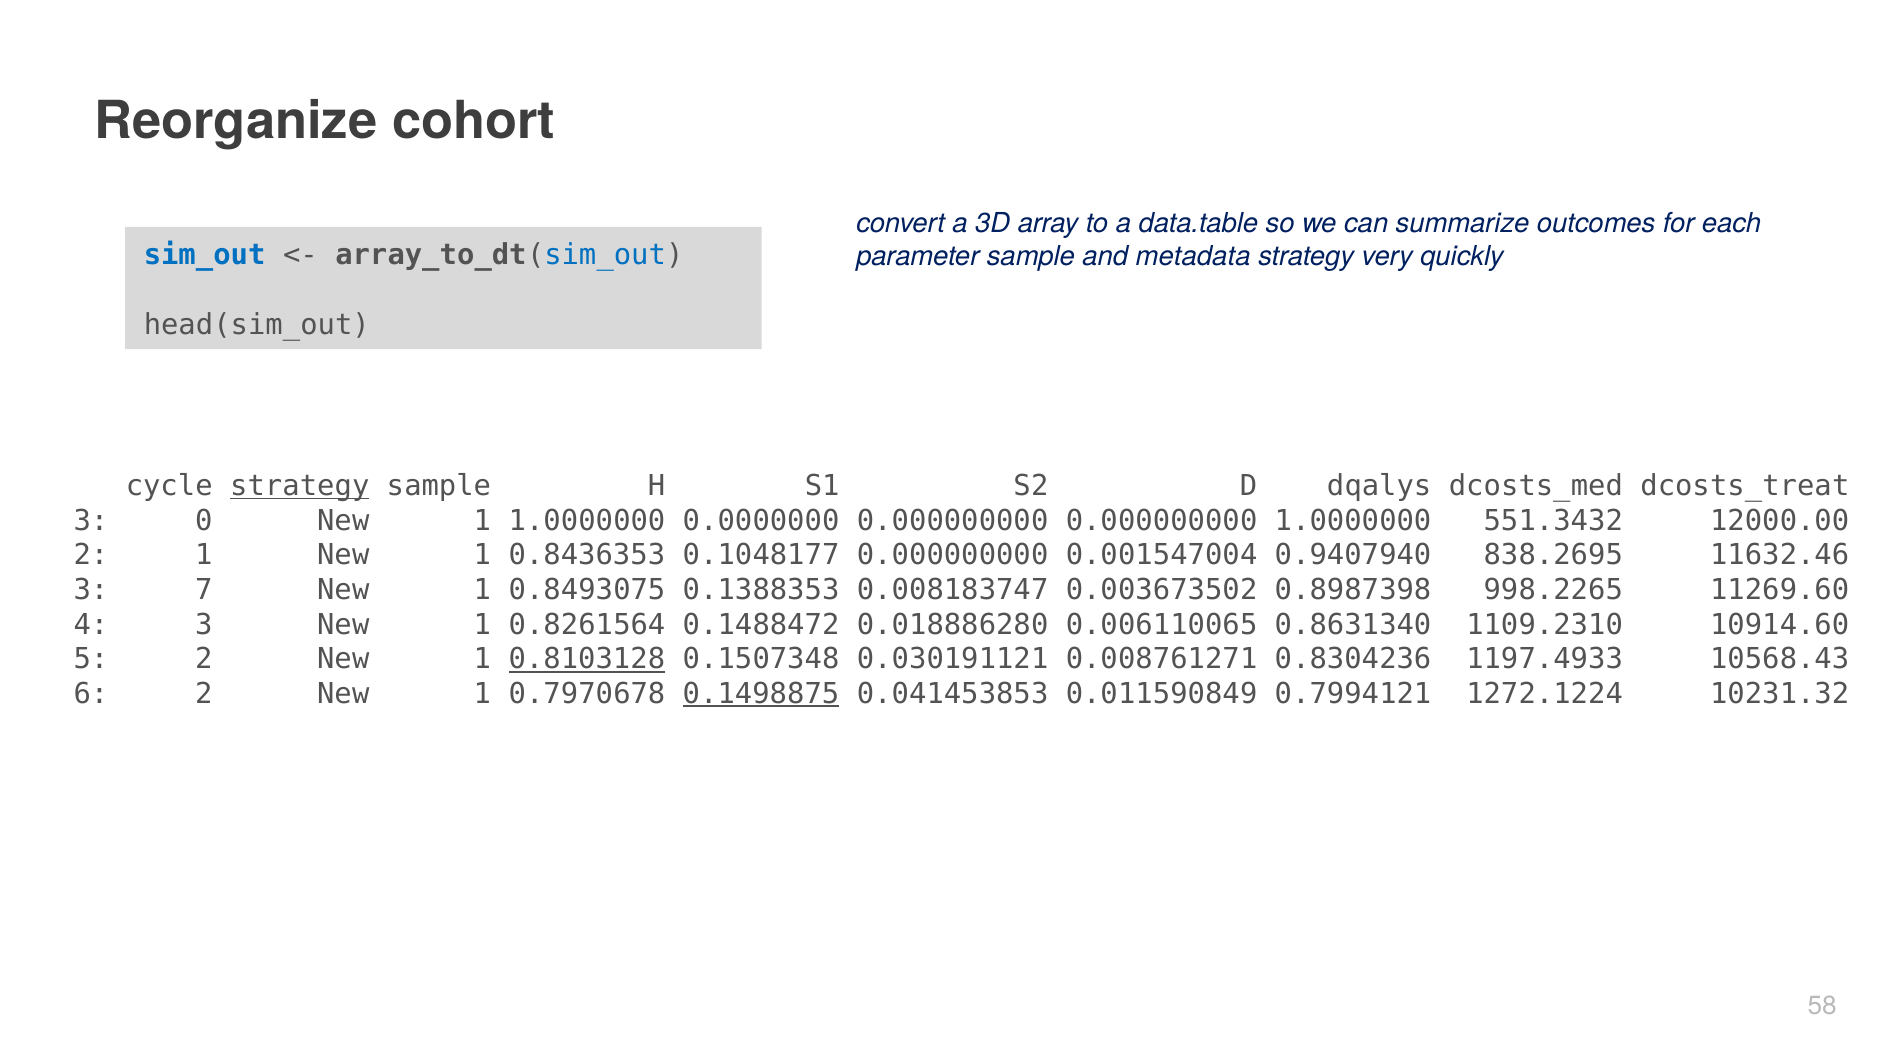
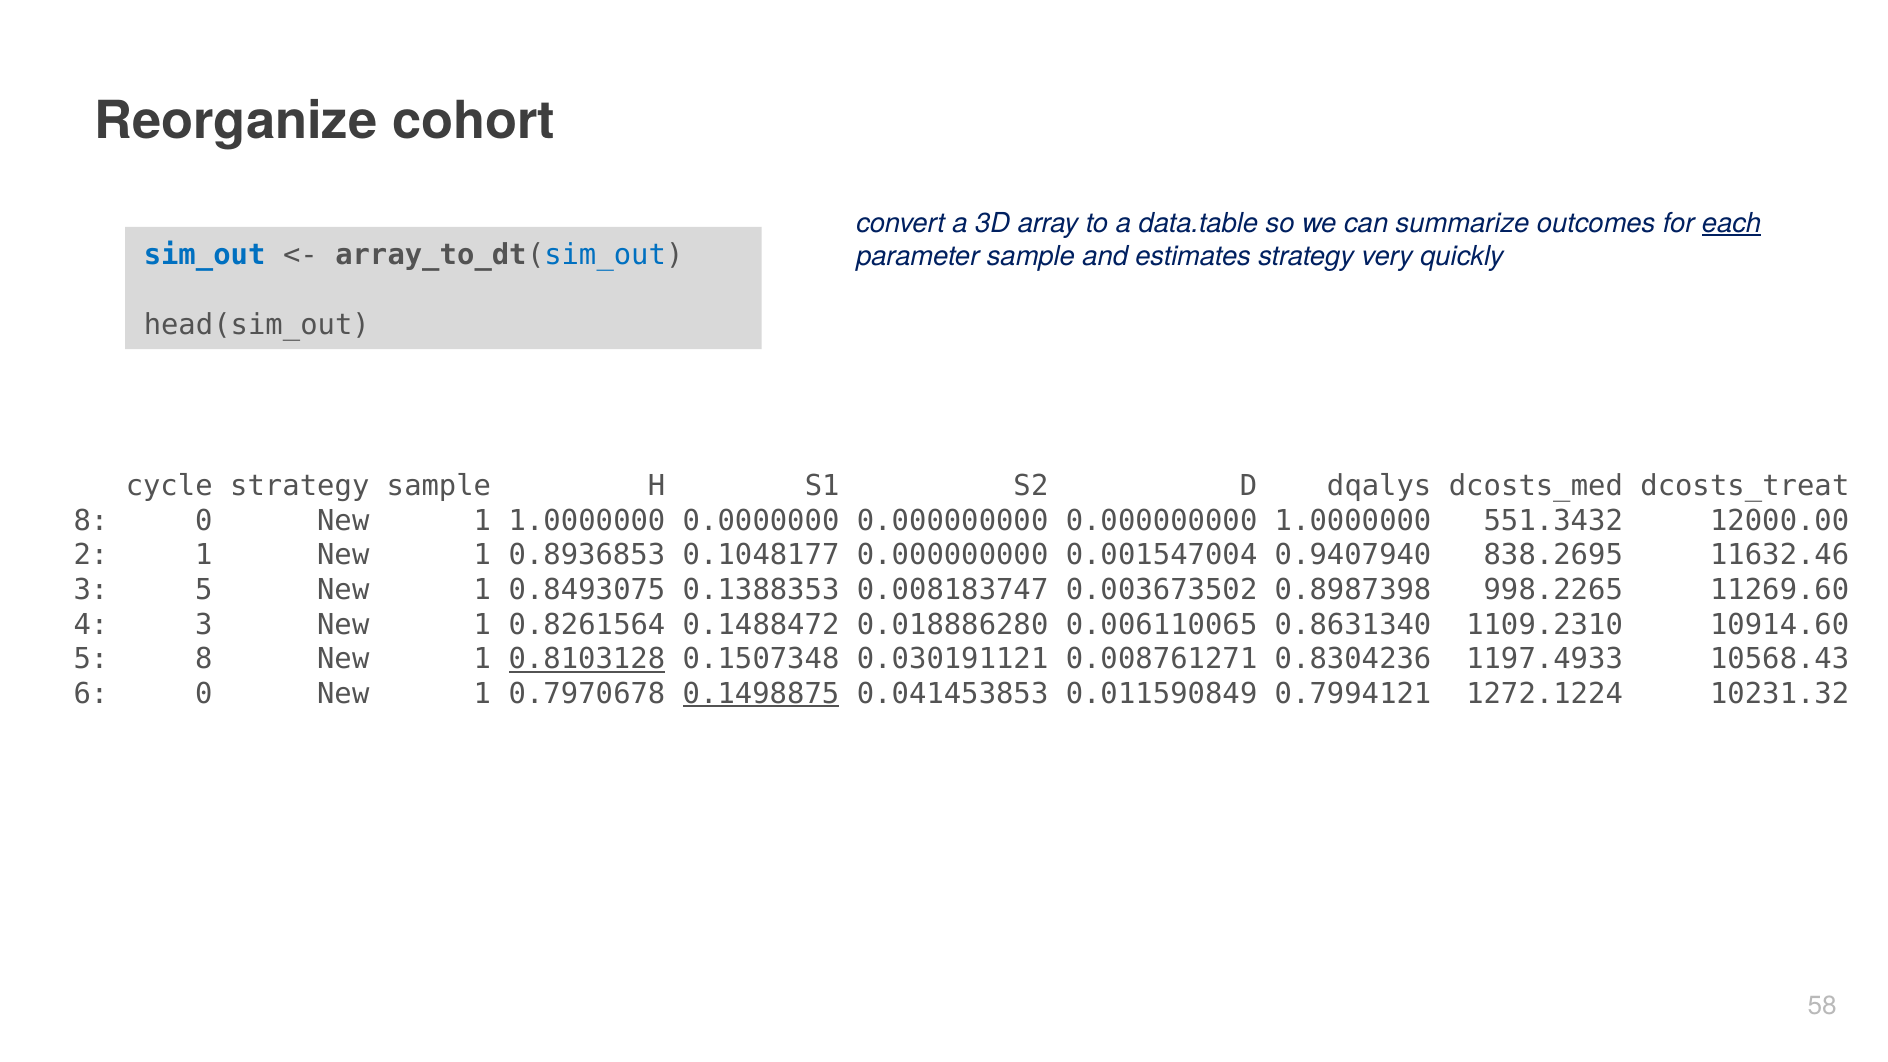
each underline: none -> present
metadata: metadata -> estimates
strategy at (300, 486) underline: present -> none
3 at (91, 521): 3 -> 8
0.8436353: 0.8436353 -> 0.8936853
3 7: 7 -> 5
5 2: 2 -> 8
6 2: 2 -> 0
